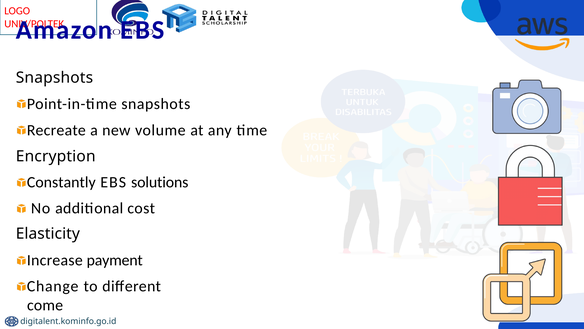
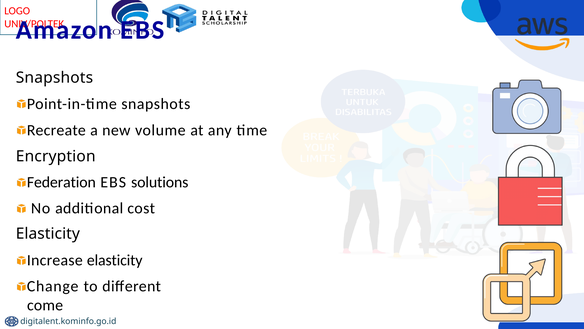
Constantly: Constantly -> Federation
Increase payment: payment -> elasticity
